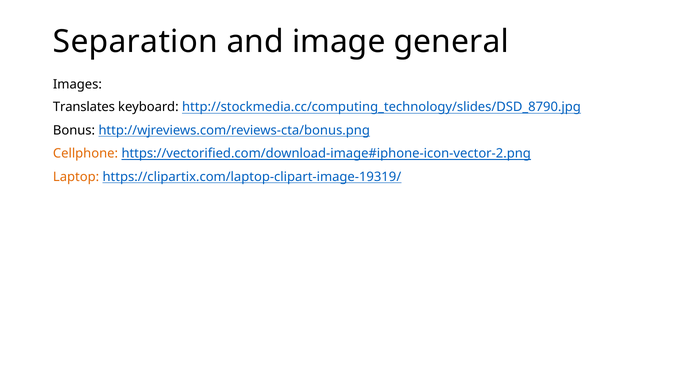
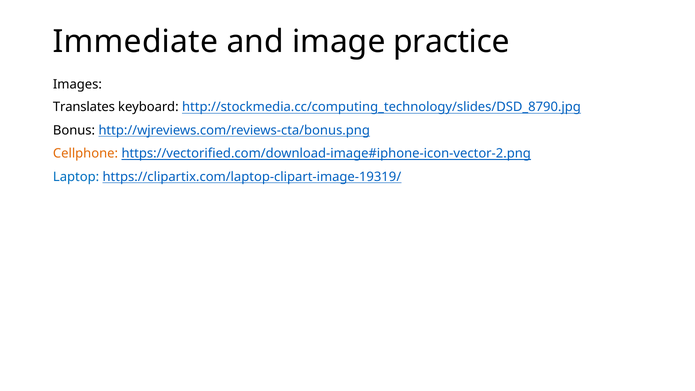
Separation: Separation -> Immediate
general: general -> practice
Laptop colour: orange -> blue
